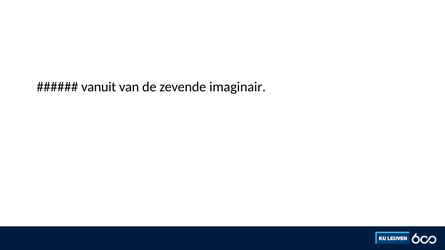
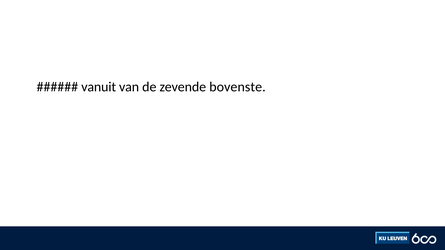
imaginair: imaginair -> bovenste
